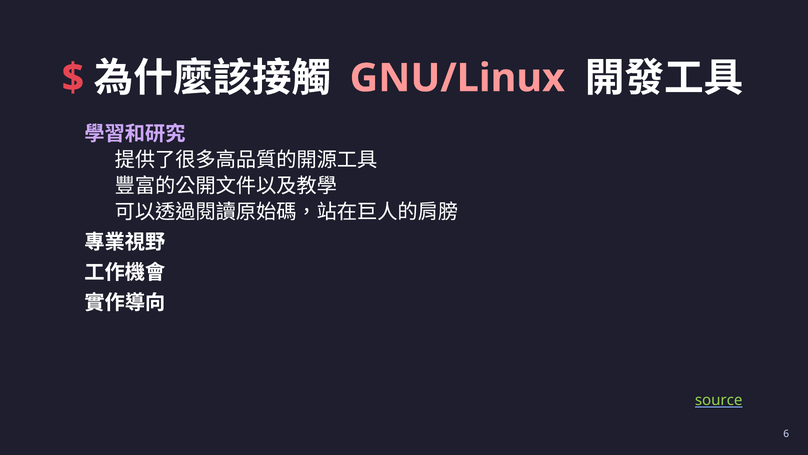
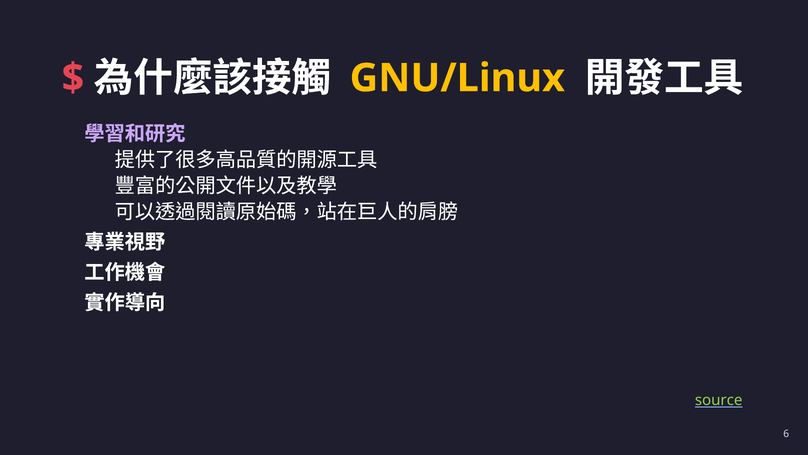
GNU/Linux colour: pink -> yellow
